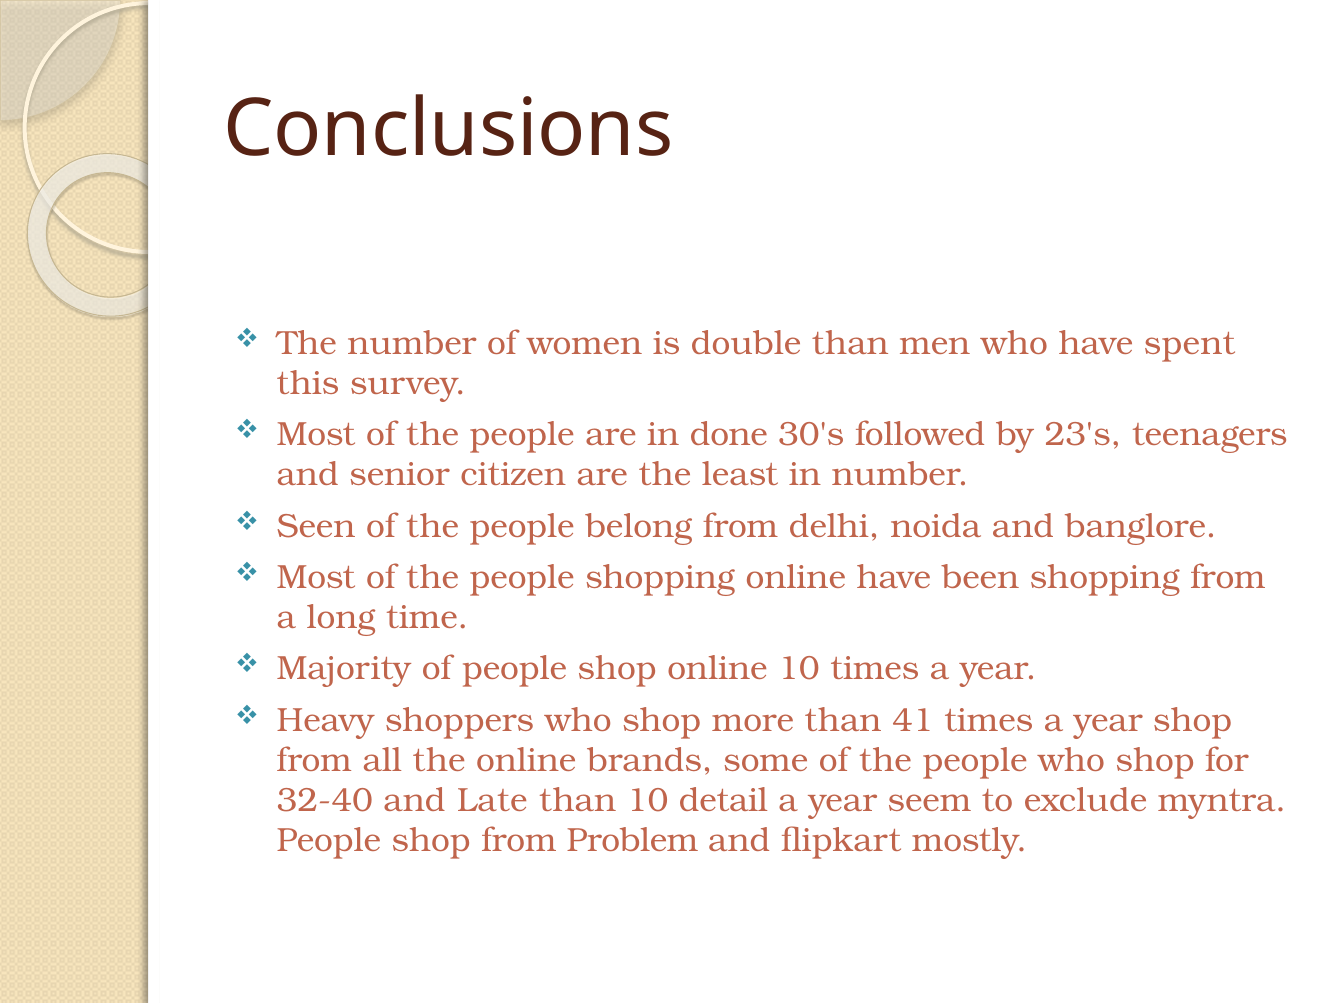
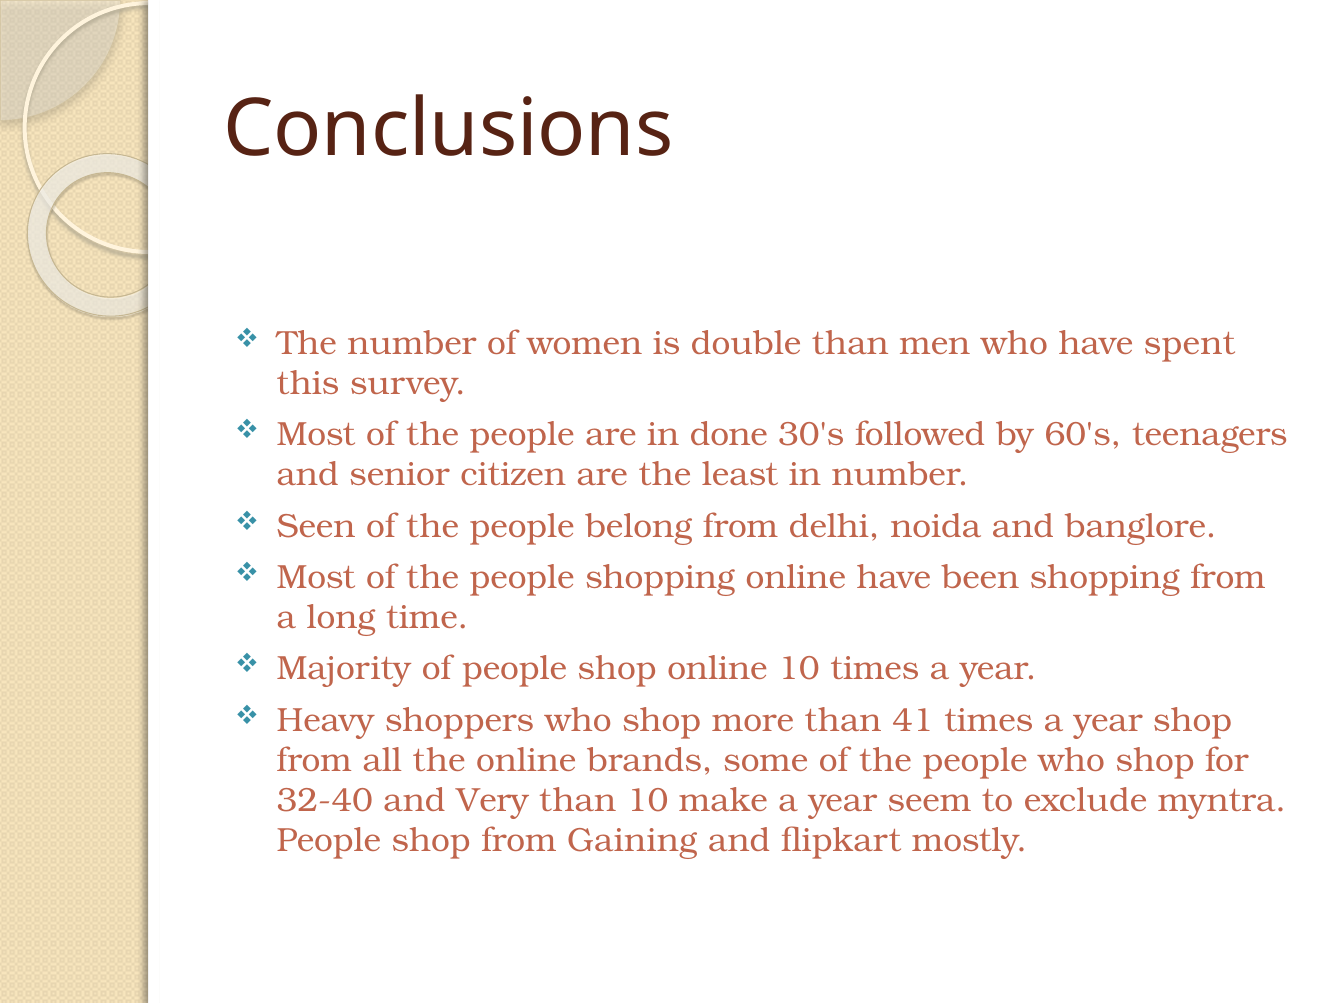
23's: 23's -> 60's
Late: Late -> Very
detail: detail -> make
Problem: Problem -> Gaining
